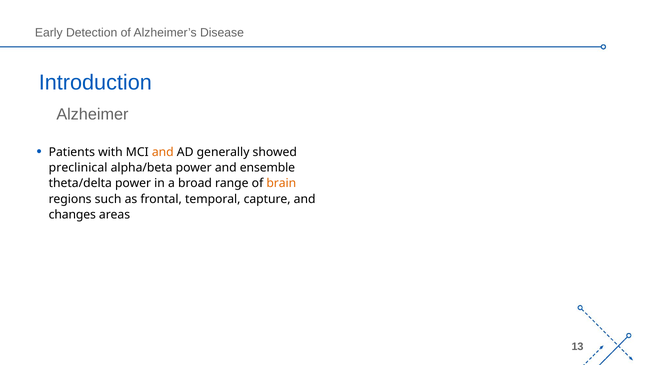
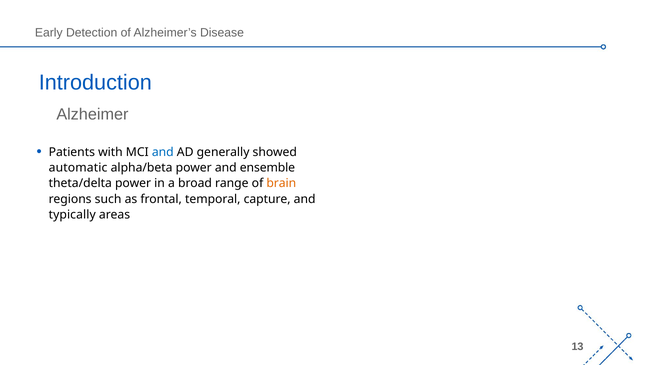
and at (163, 152) colour: orange -> blue
preclinical: preclinical -> automatic
changes: changes -> typically
